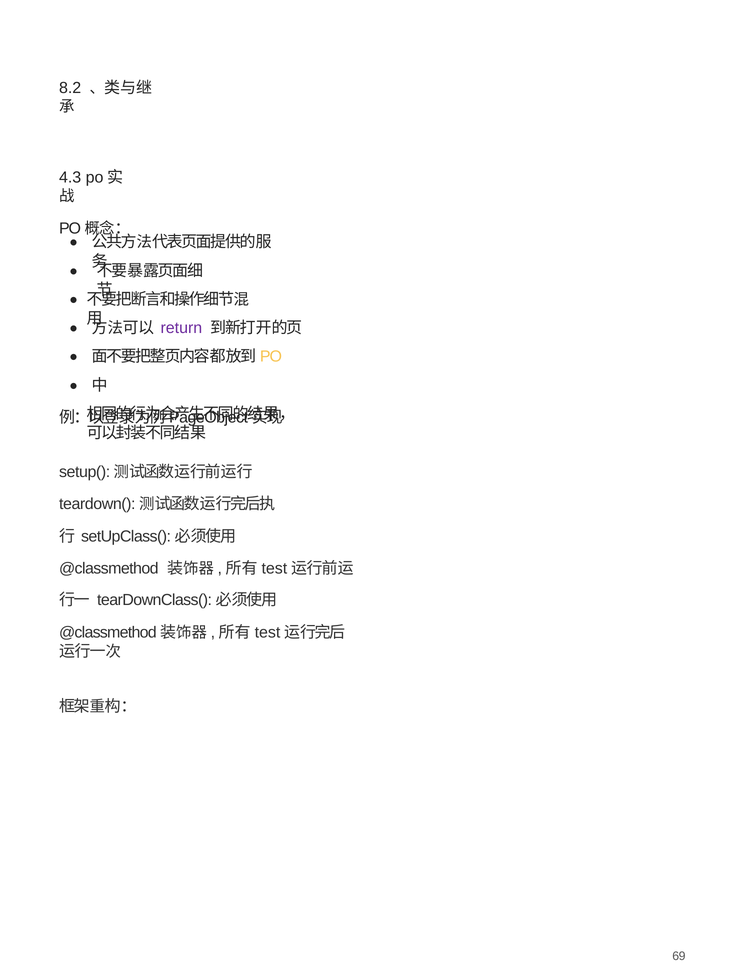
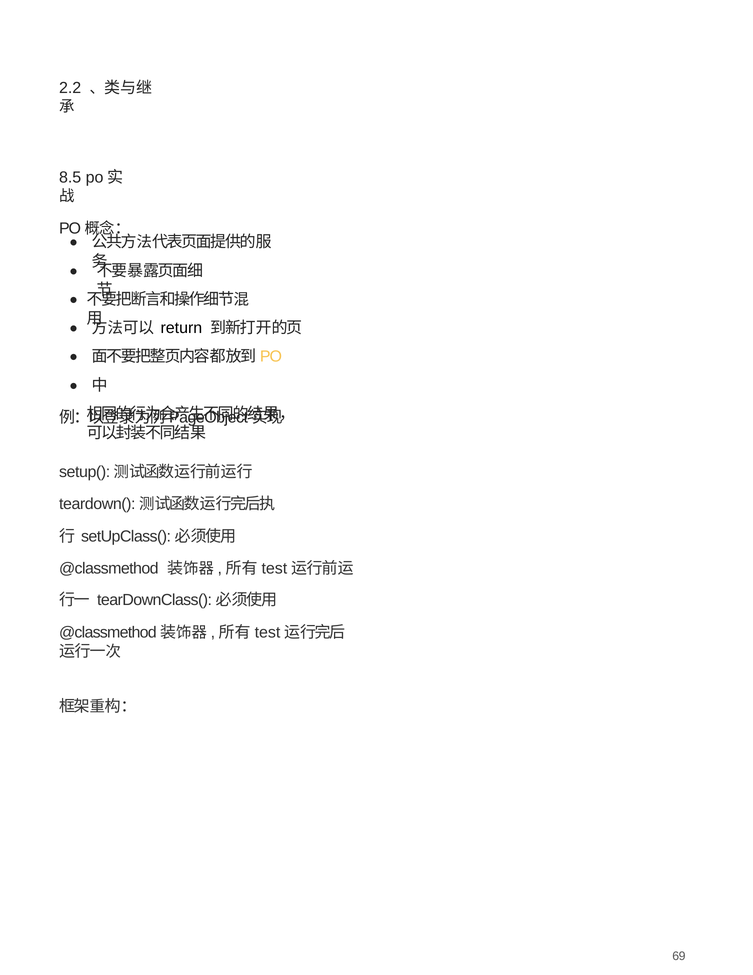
8.2: 8.2 -> 2.2
4.3: 4.3 -> 8.5
return colour: purple -> black
